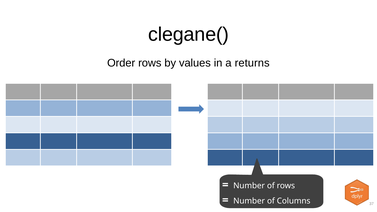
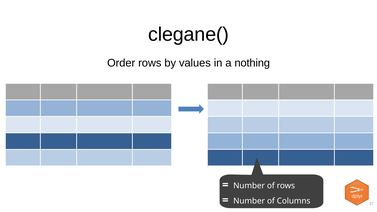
returns: returns -> nothing
